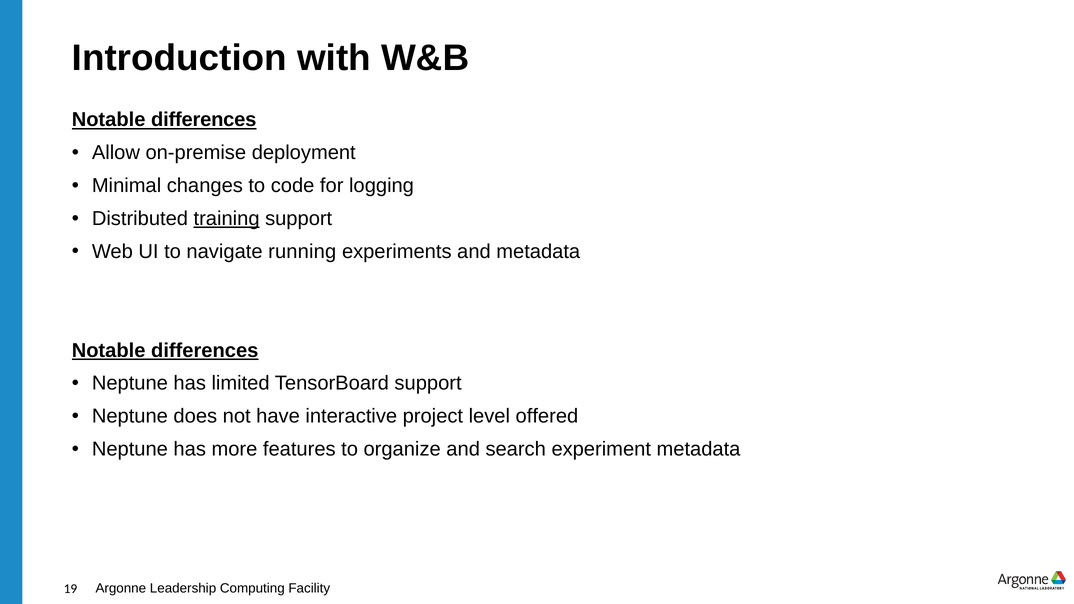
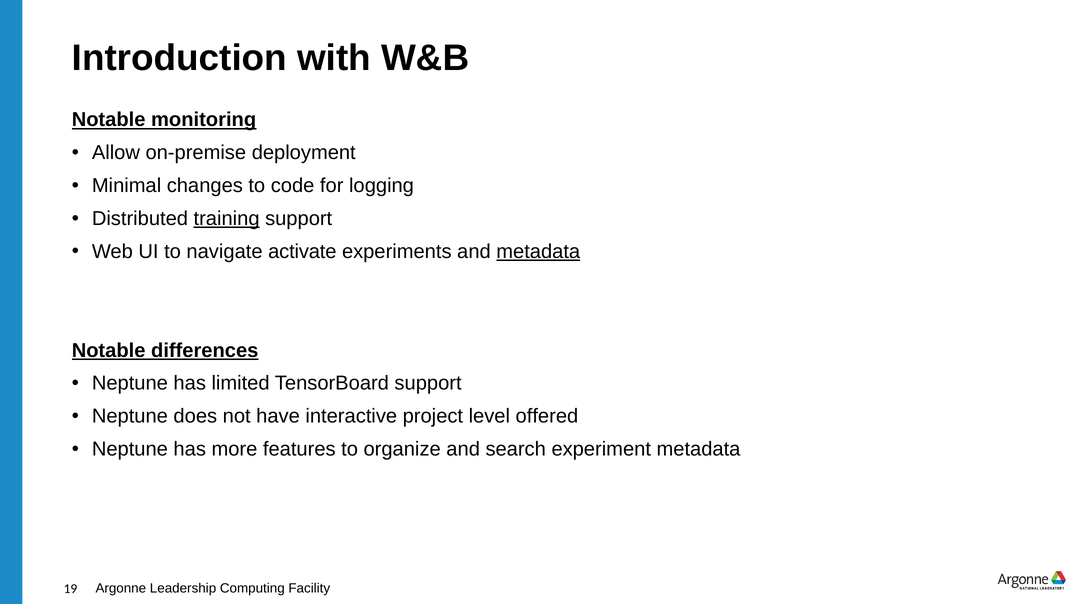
differences at (204, 120): differences -> monitoring
running: running -> activate
metadata at (538, 252) underline: none -> present
